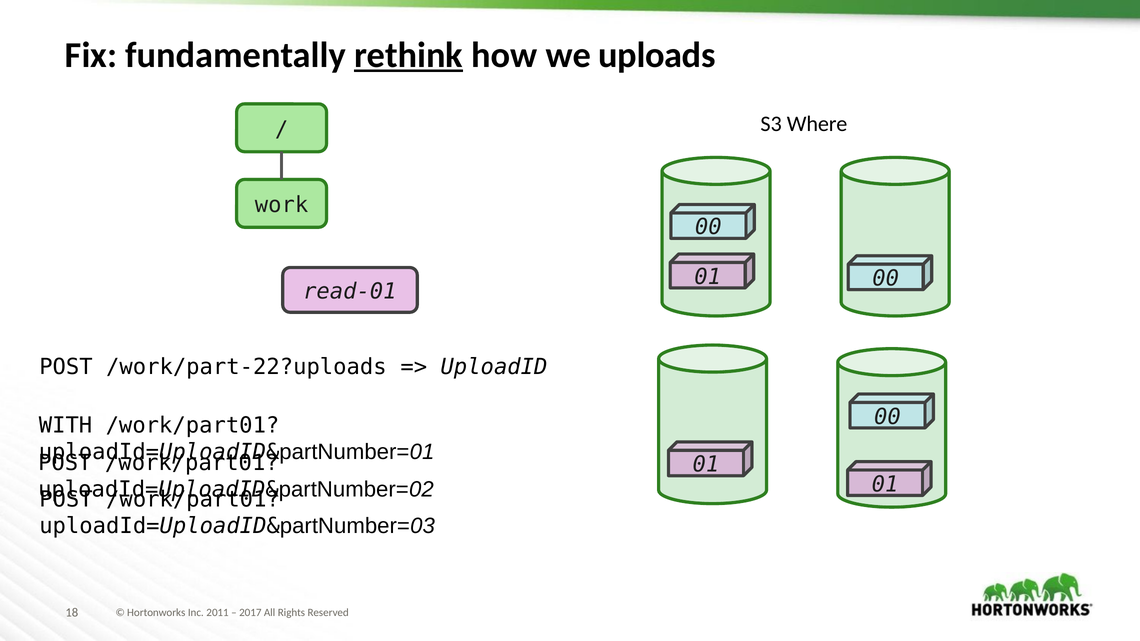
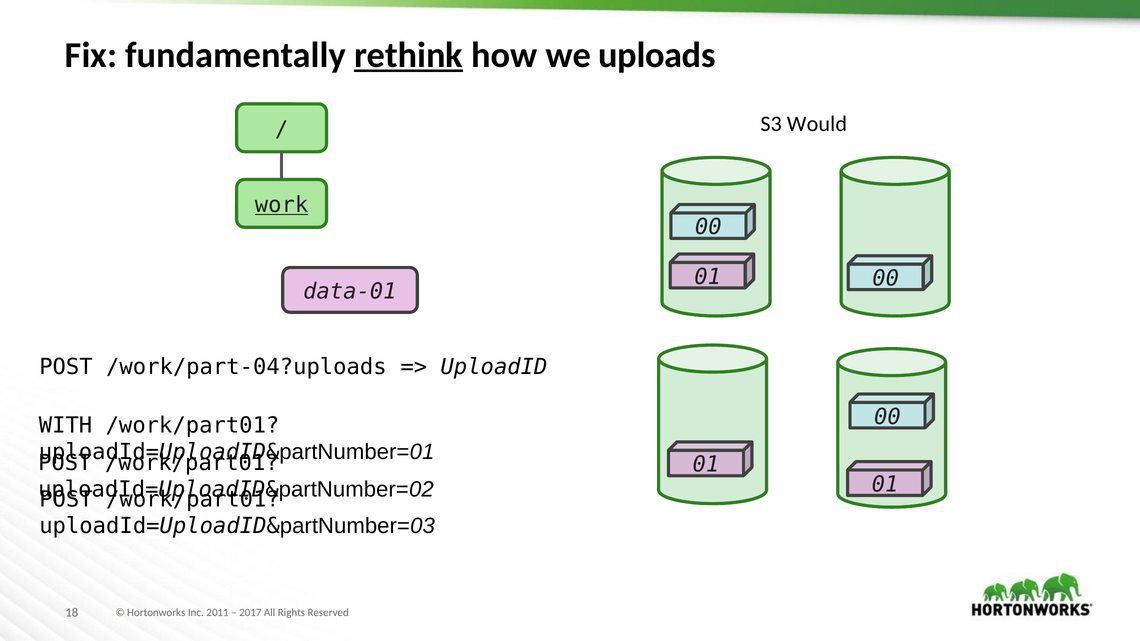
Where: Where -> Would
work underline: none -> present
read-01: read-01 -> data-01
/work/part-22?uploads: /work/part-22?uploads -> /work/part-04?uploads
